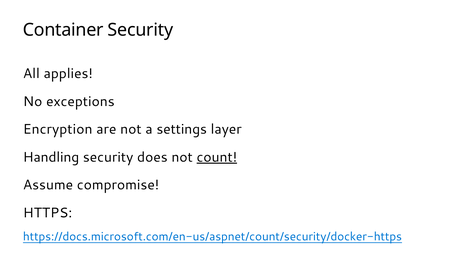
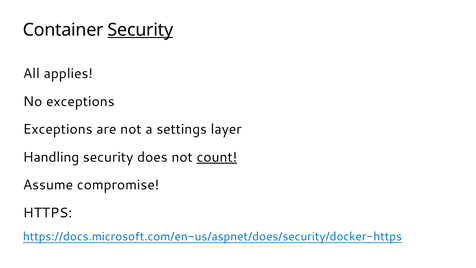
Security at (140, 30) underline: none -> present
Encryption at (58, 129): Encryption -> Exceptions
https://docs.microsoft.com/en-us/aspnet/count/security/docker-https: https://docs.microsoft.com/en-us/aspnet/count/security/docker-https -> https://docs.microsoft.com/en-us/aspnet/does/security/docker-https
